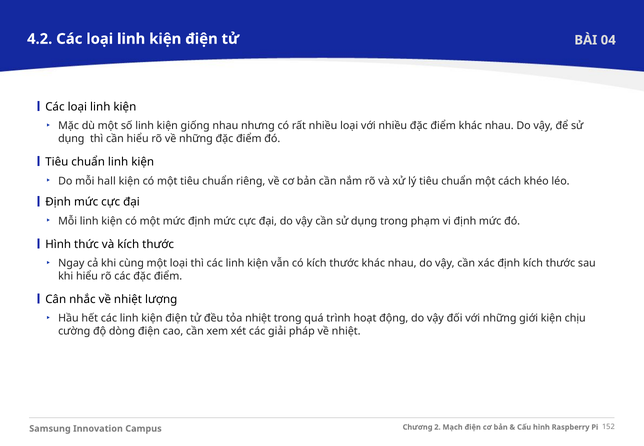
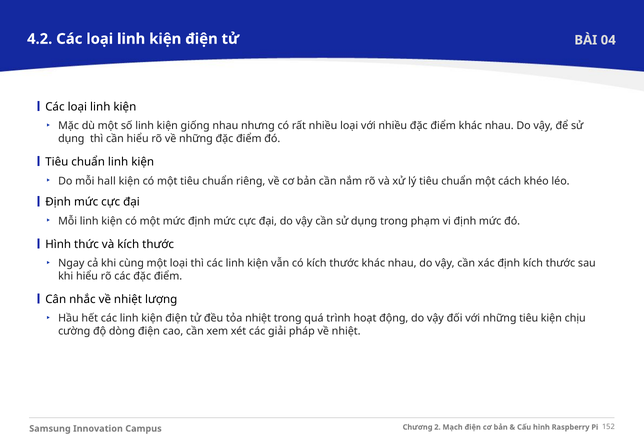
những giới: giới -> tiêu
